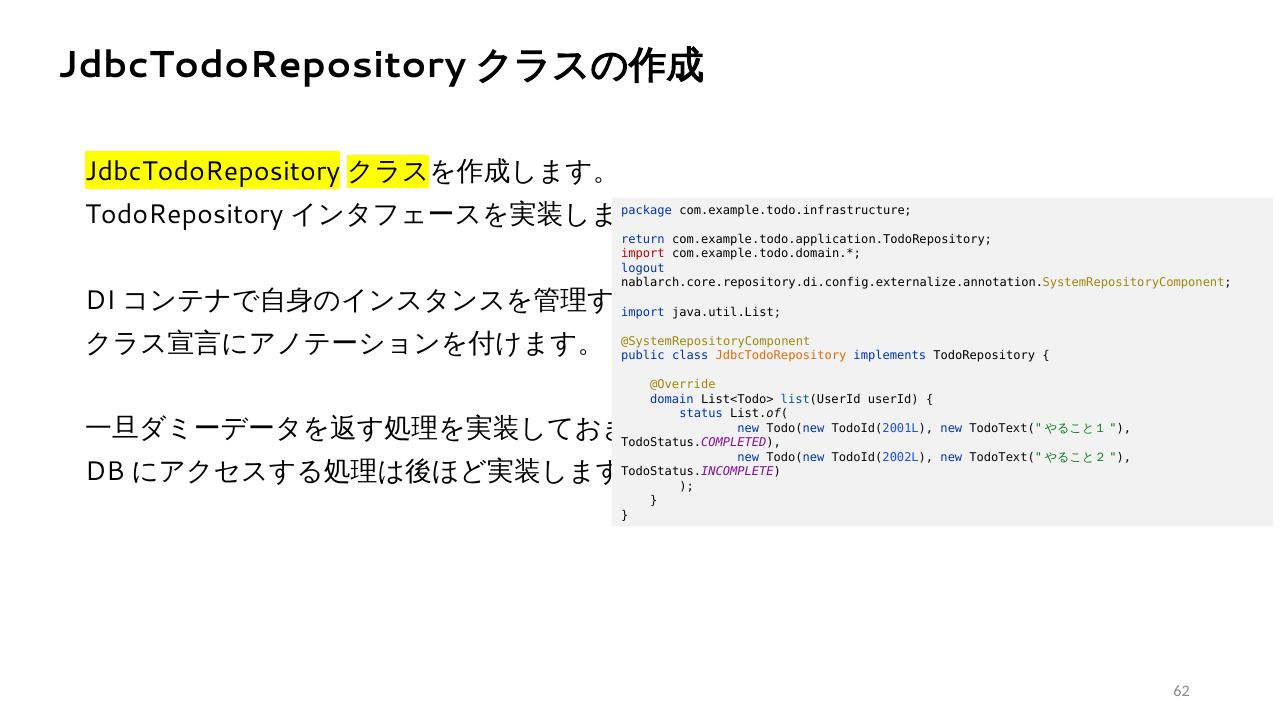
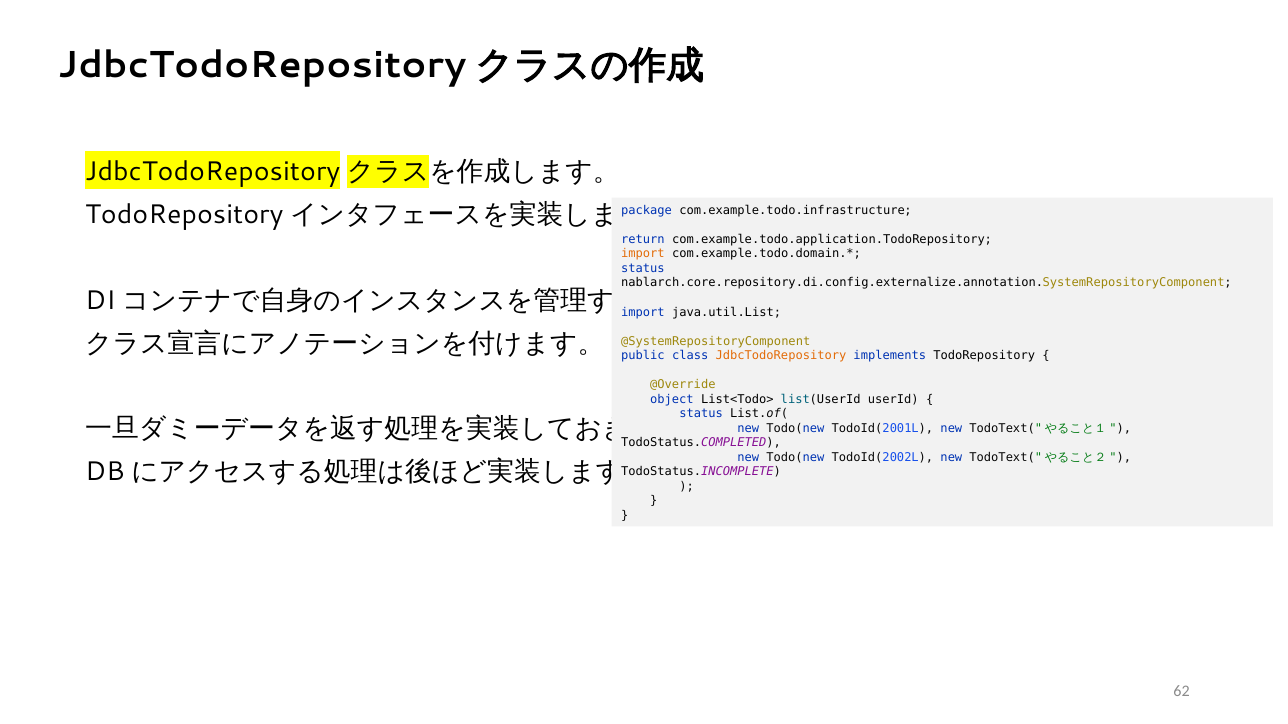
import at (643, 254) colour: red -> orange
logout at (643, 269): logout -> status
domain: domain -> object
